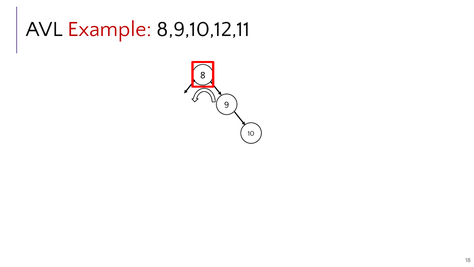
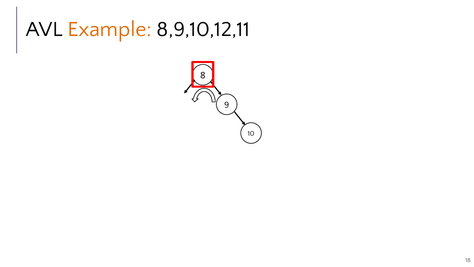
Example colour: red -> orange
